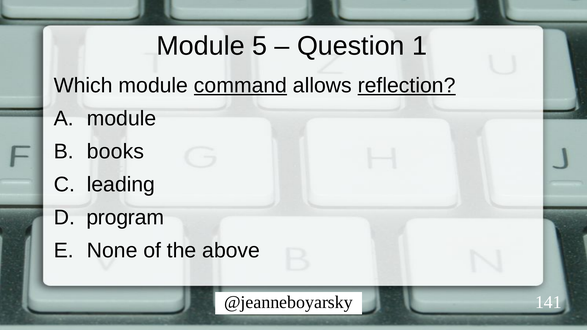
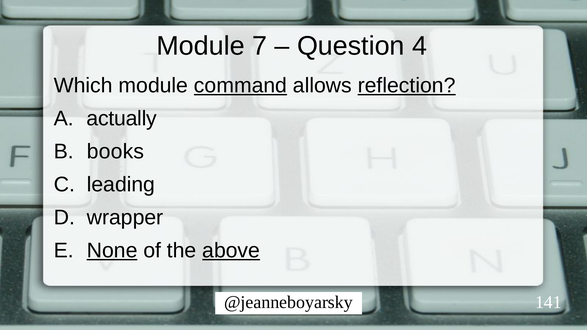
5: 5 -> 7
1: 1 -> 4
module at (122, 119): module -> actually
program: program -> wrapper
None underline: none -> present
above underline: none -> present
